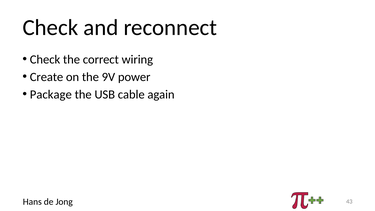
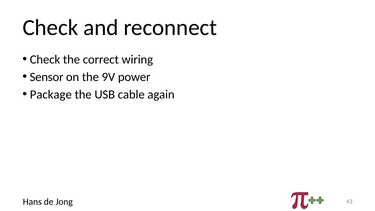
Create: Create -> Sensor
